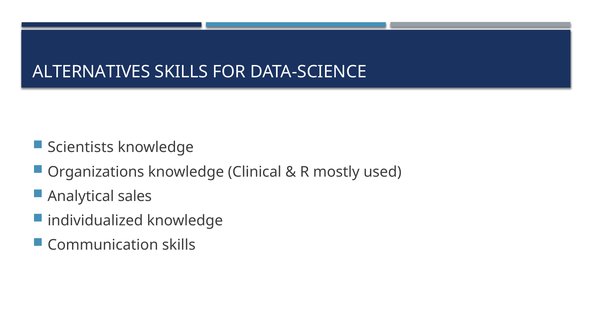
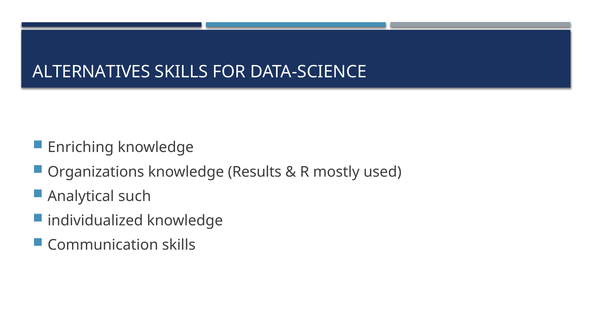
Scientists: Scientists -> Enriching
Clinical: Clinical -> Results
sales: sales -> such
